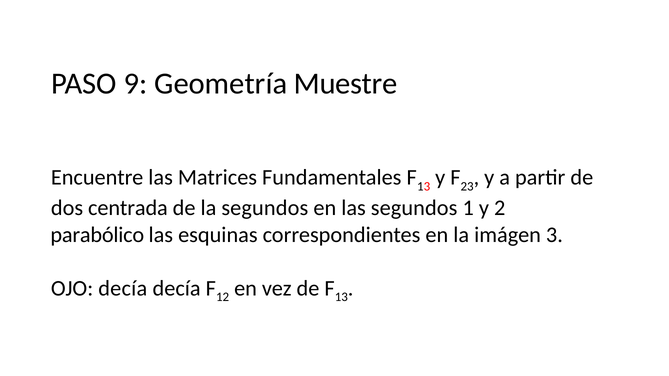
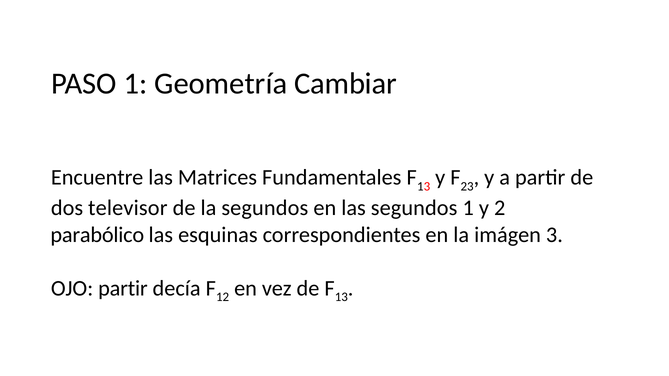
PASO 9: 9 -> 1
Muestre: Muestre -> Cambiar
centrada: centrada -> televisor
OJO decía: decía -> partir
